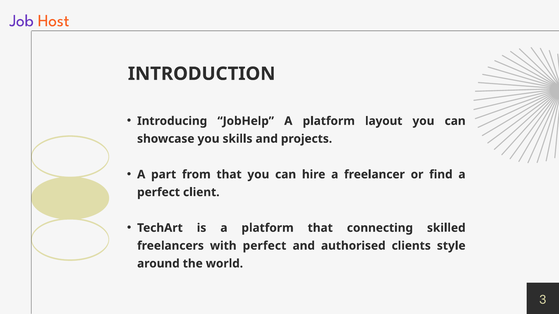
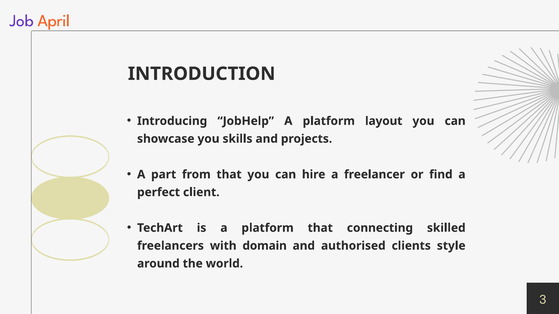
Host: Host -> April
with perfect: perfect -> domain
